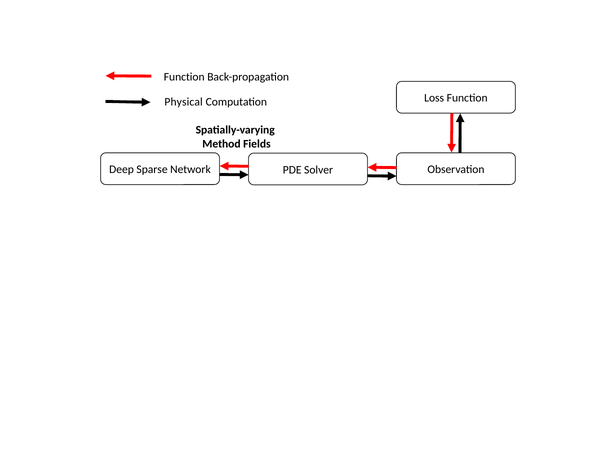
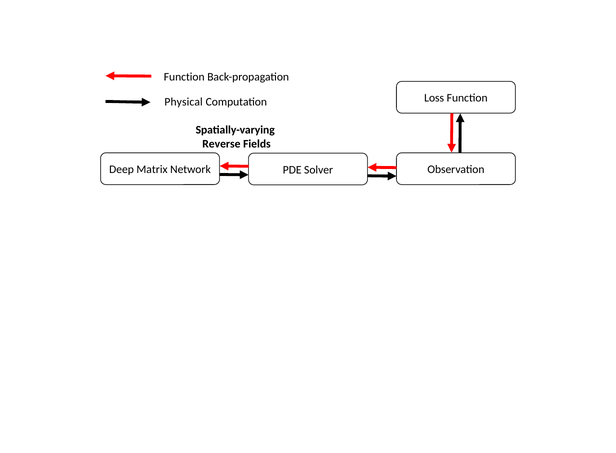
Method: Method -> Reverse
Sparse: Sparse -> Matrix
